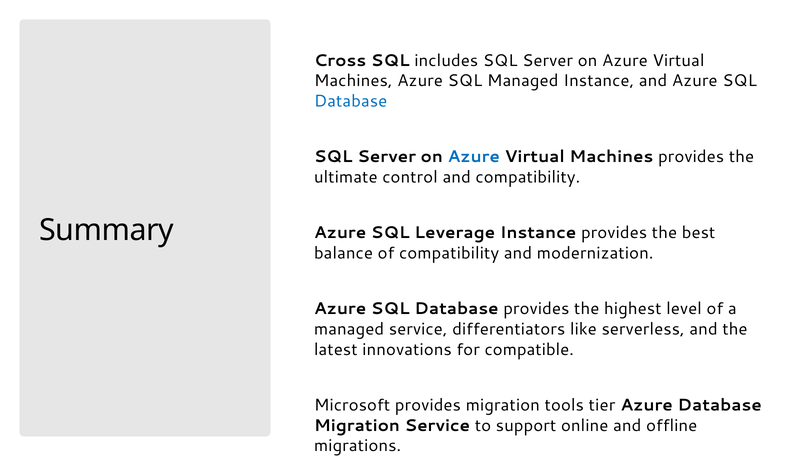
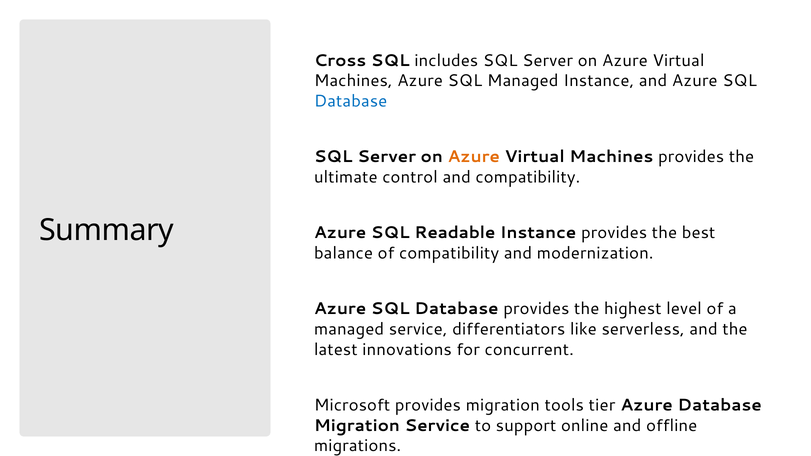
Azure at (474, 157) colour: blue -> orange
Leverage: Leverage -> Readable
compatible: compatible -> concurrent
